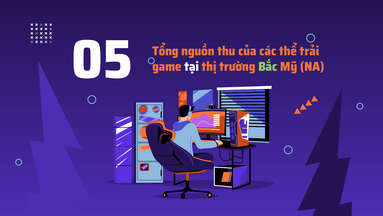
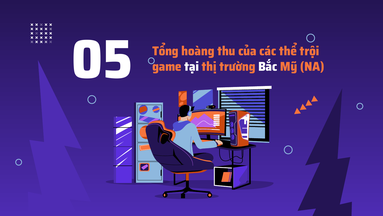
nguồn: nguồn -> hoàng
trải: trải -> trội
Bắc colour: light green -> white
